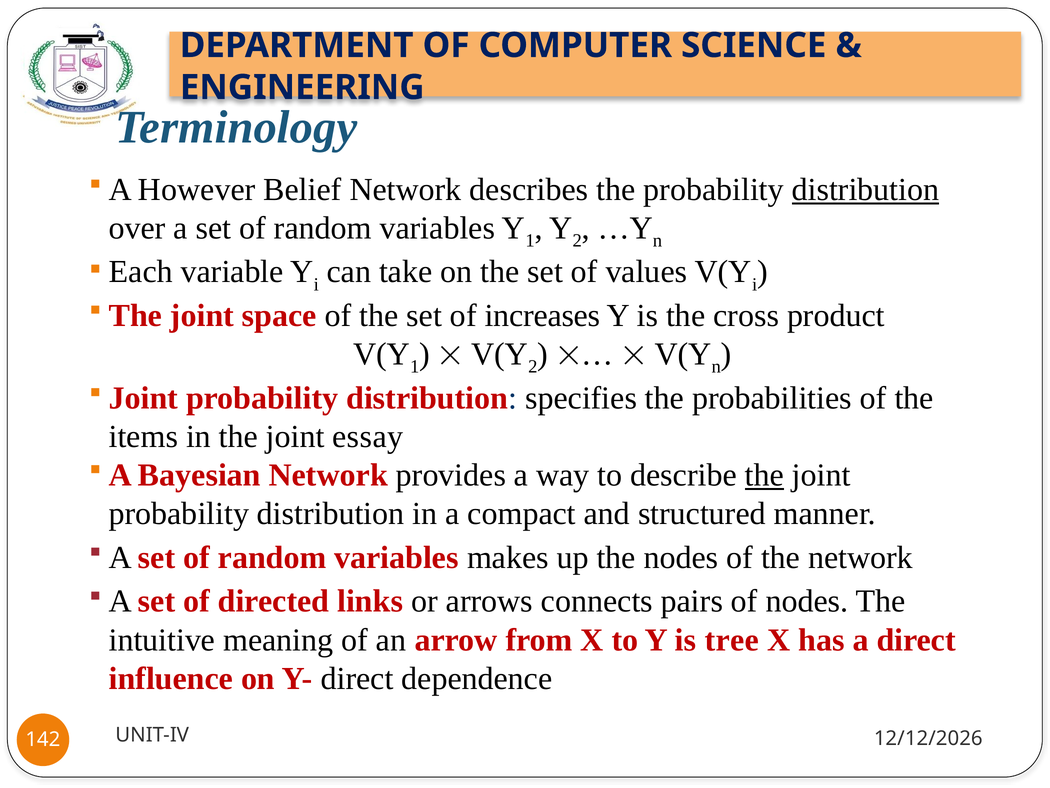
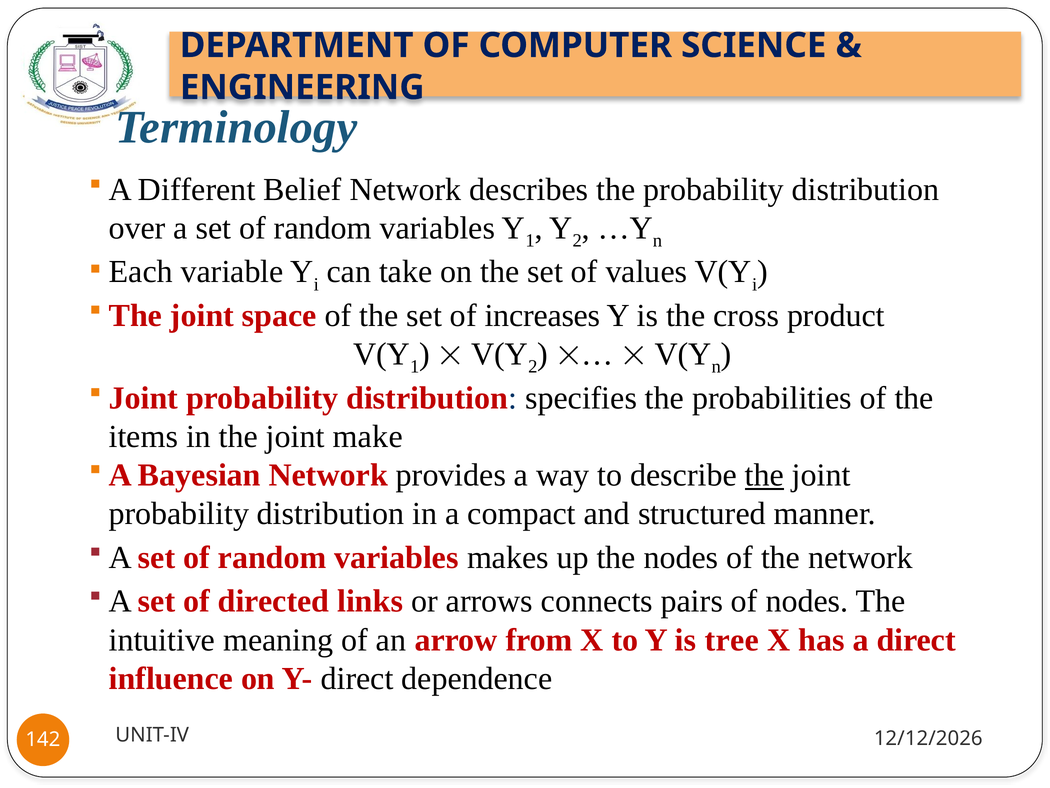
However: However -> Different
distribution at (865, 189) underline: present -> none
essay: essay -> make
